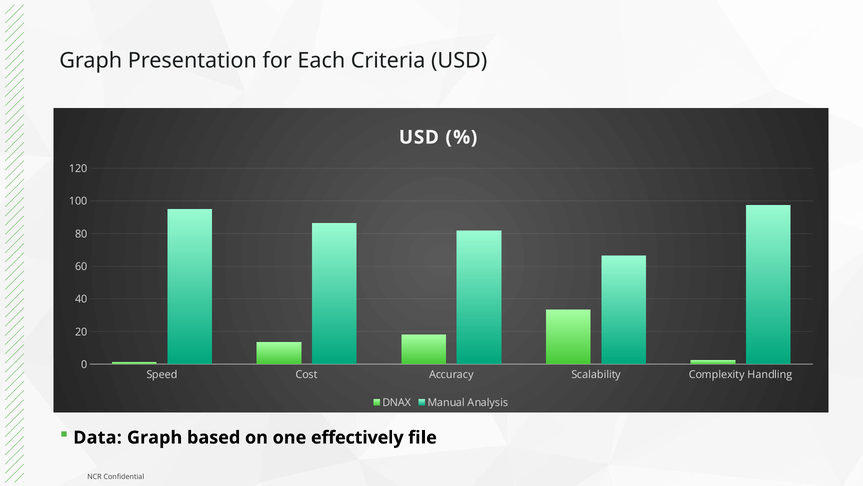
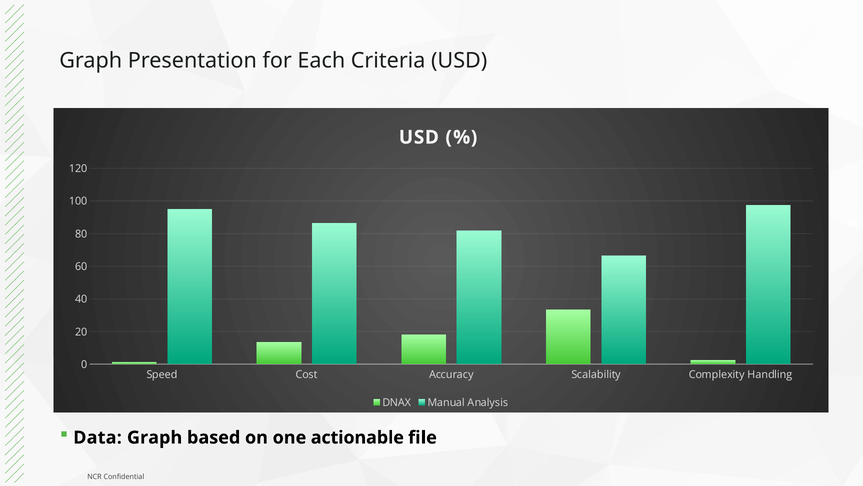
effectively: effectively -> actionable
